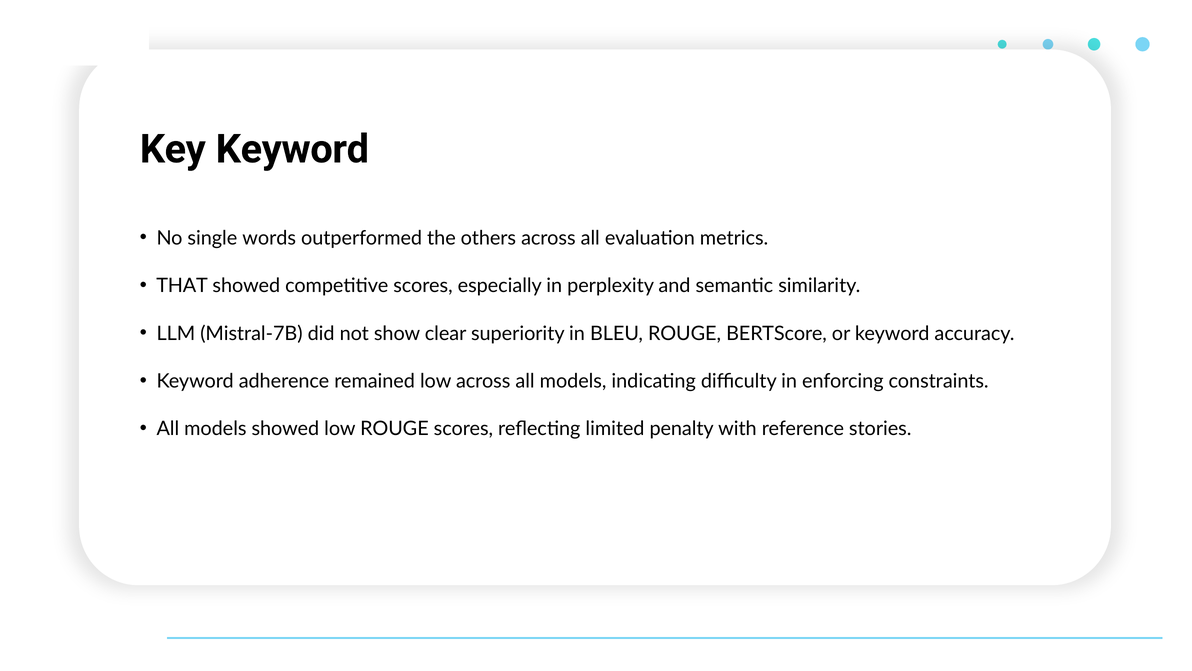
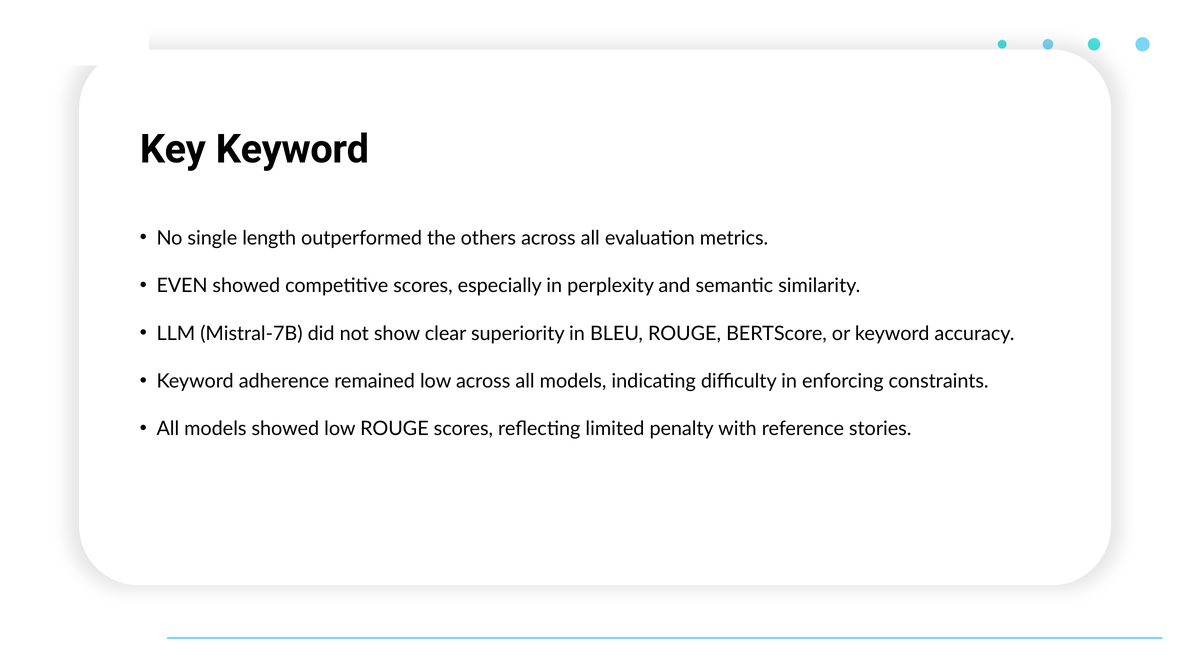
words: words -> length
THAT: THAT -> EVEN
